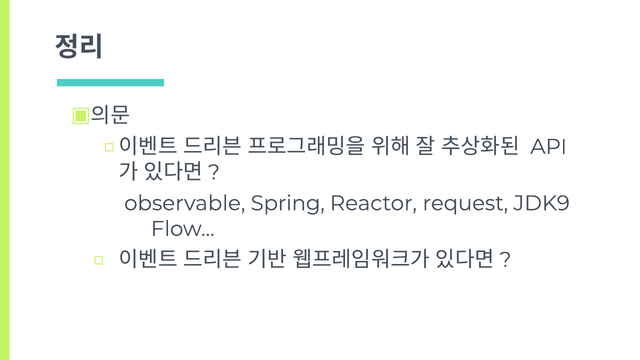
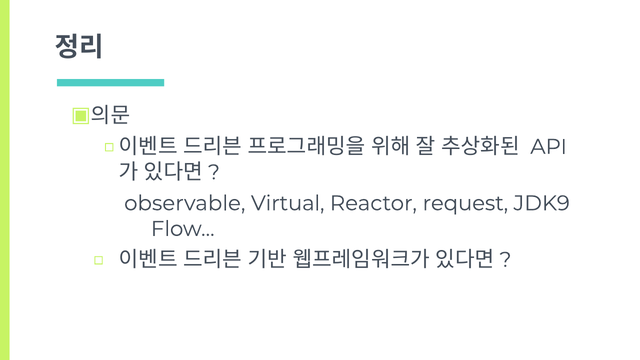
Spring: Spring -> Virtual
